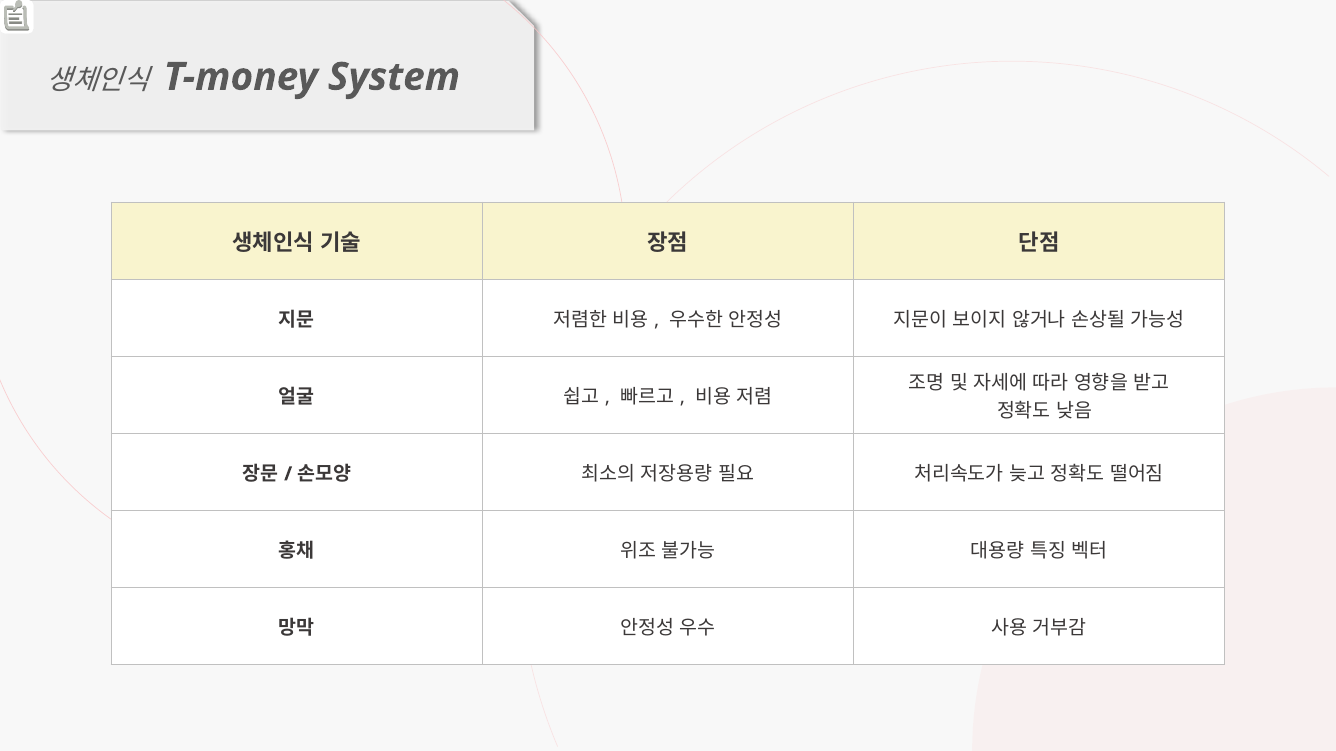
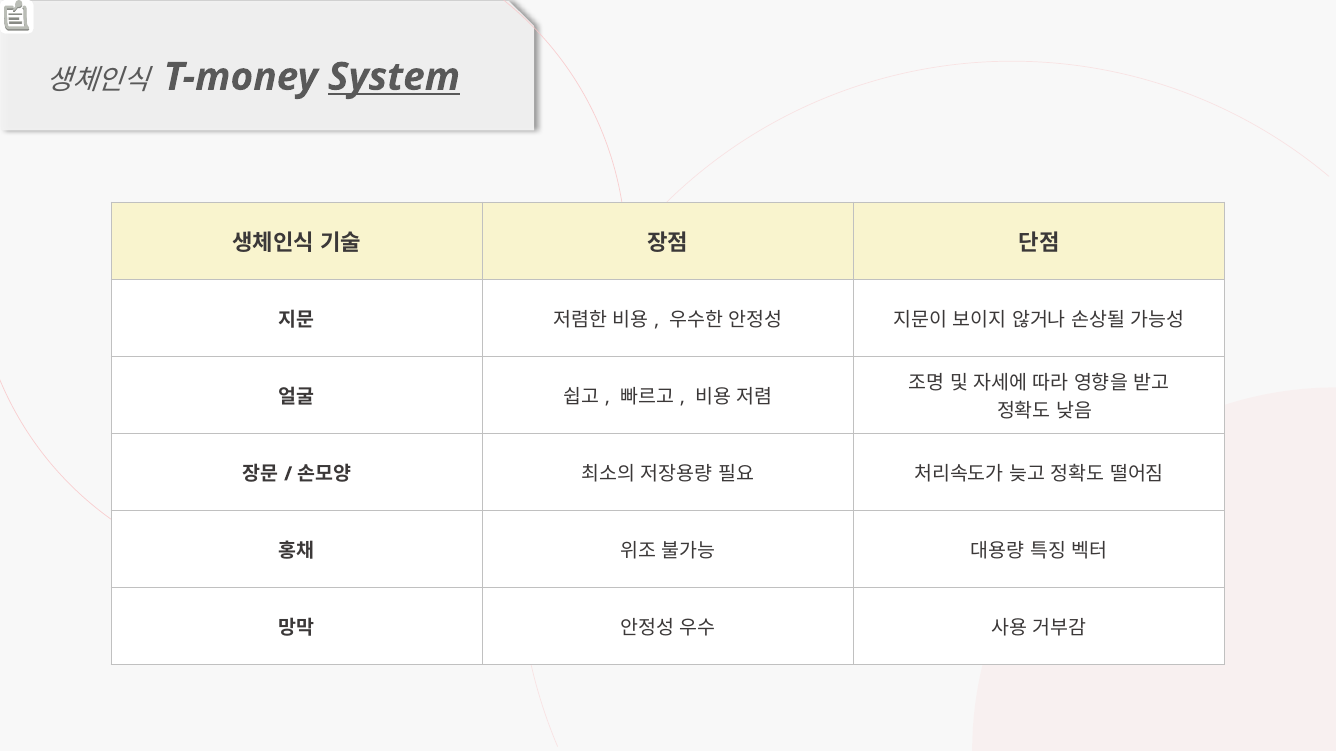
System underline: none -> present
